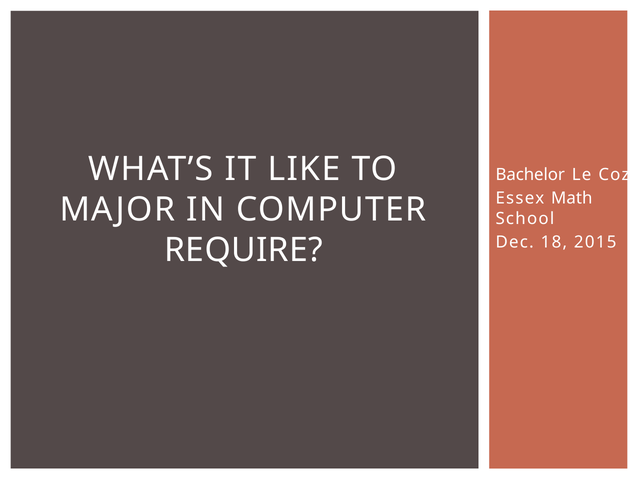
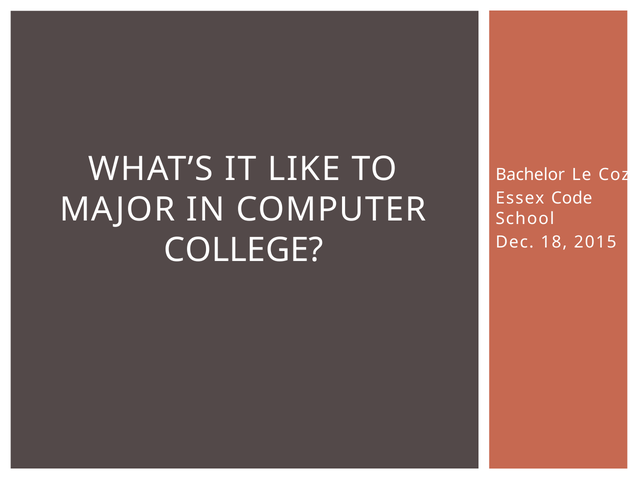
Math: Math -> Code
REQUIRE: REQUIRE -> COLLEGE
